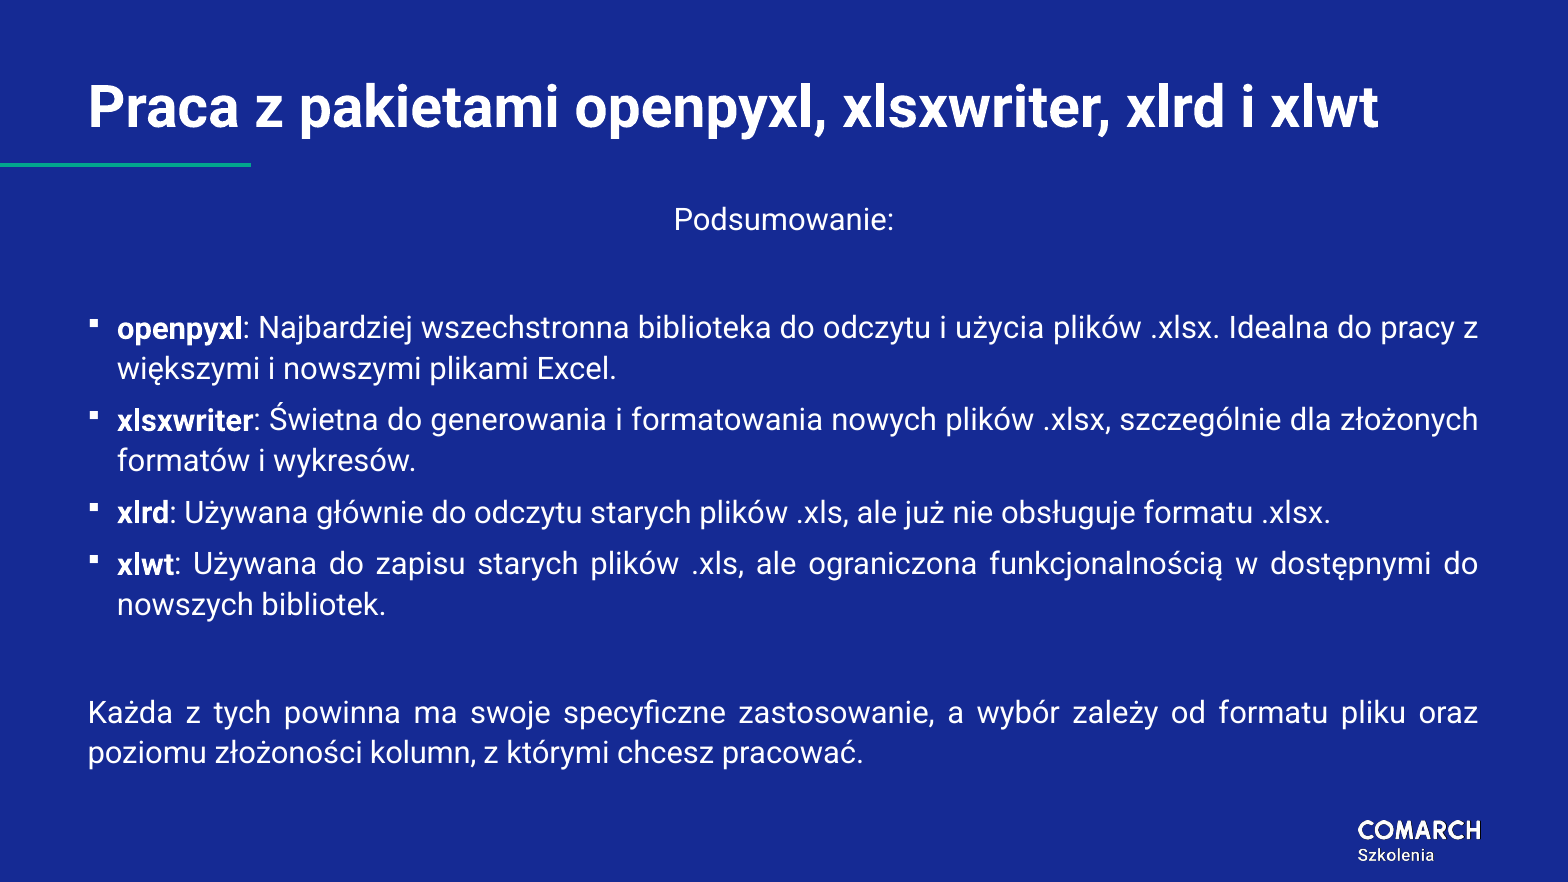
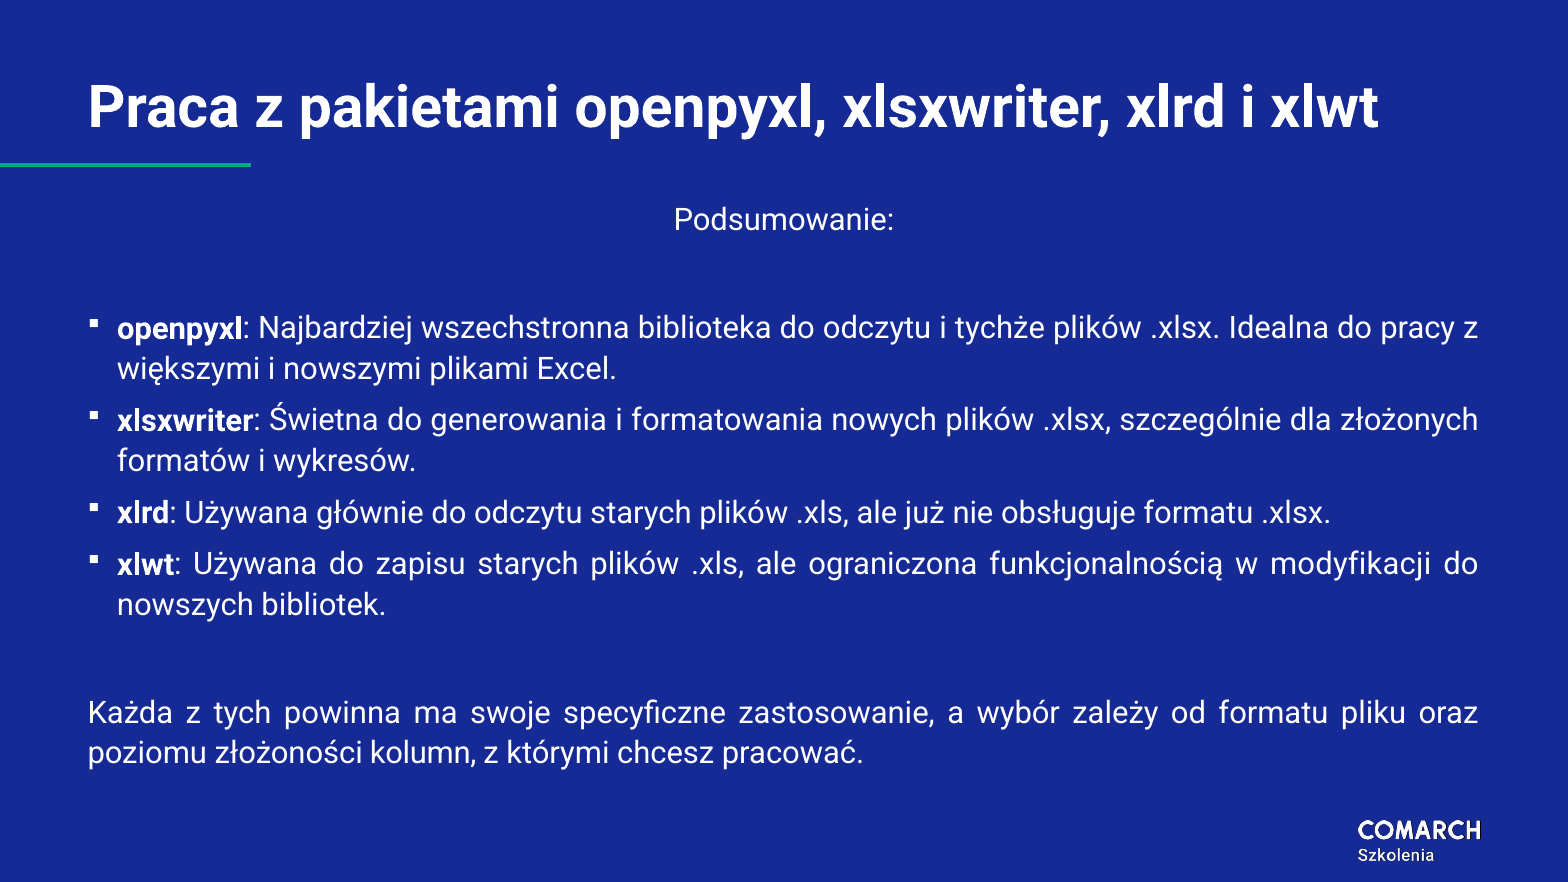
użycia: użycia -> tychże
dostępnymi: dostępnymi -> modyfikacji
